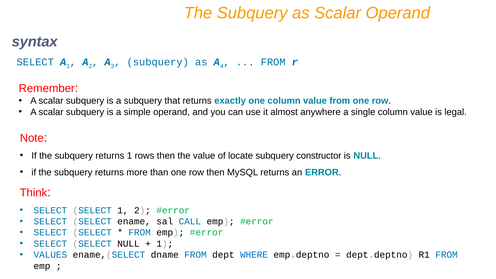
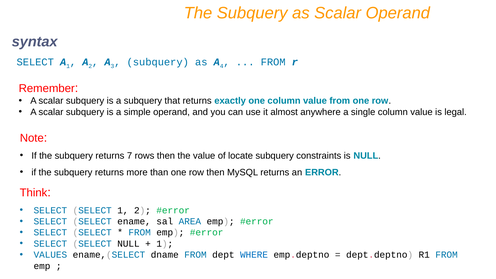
returns 1: 1 -> 7
constructor: constructor -> constraints
CALL: CALL -> AREA
